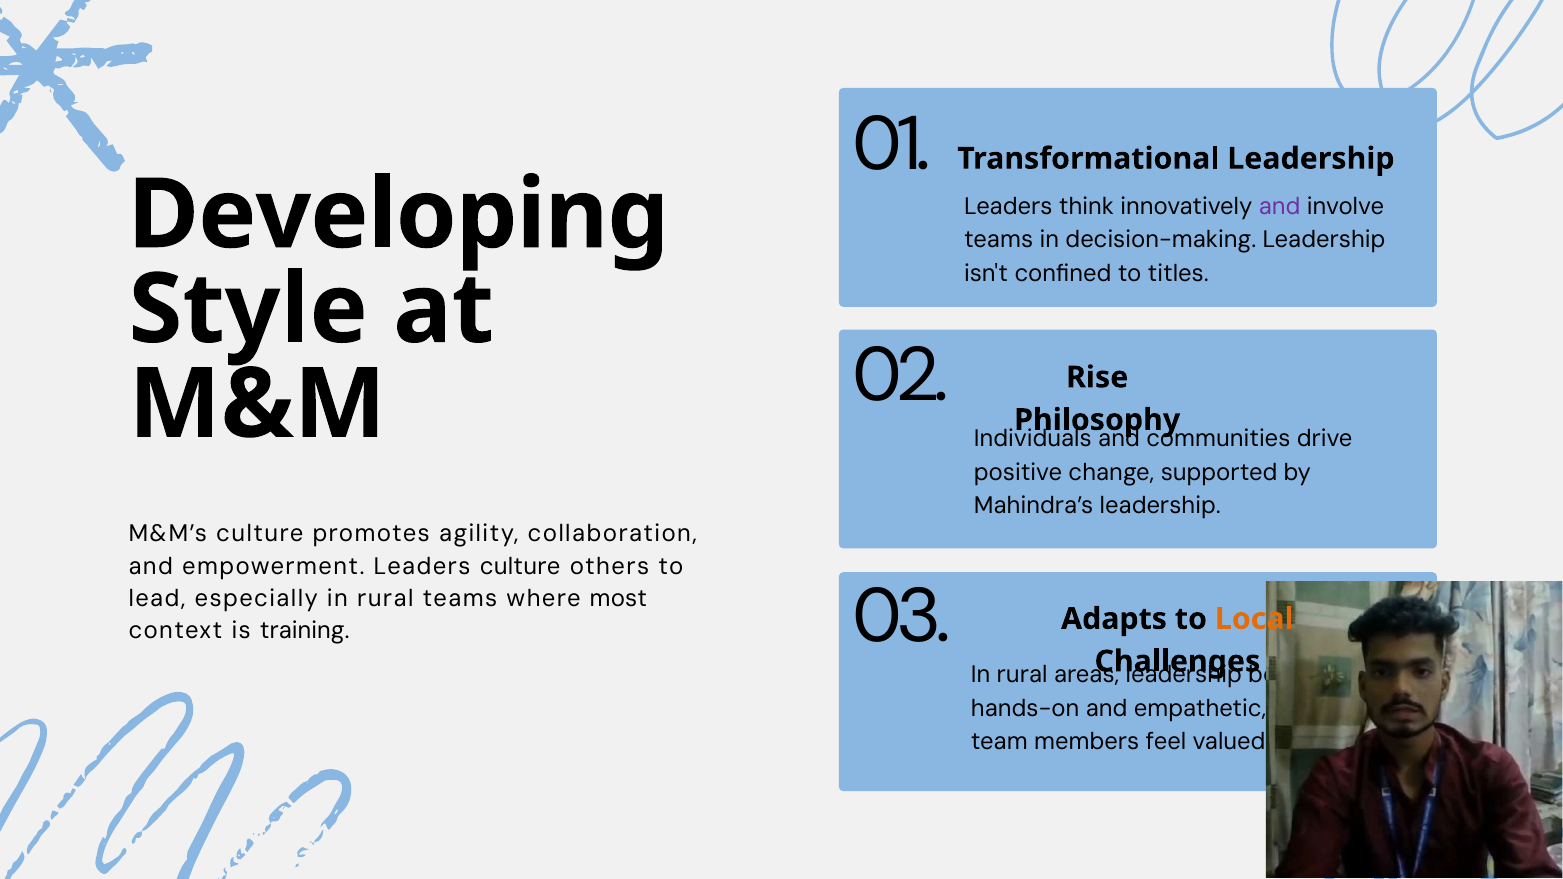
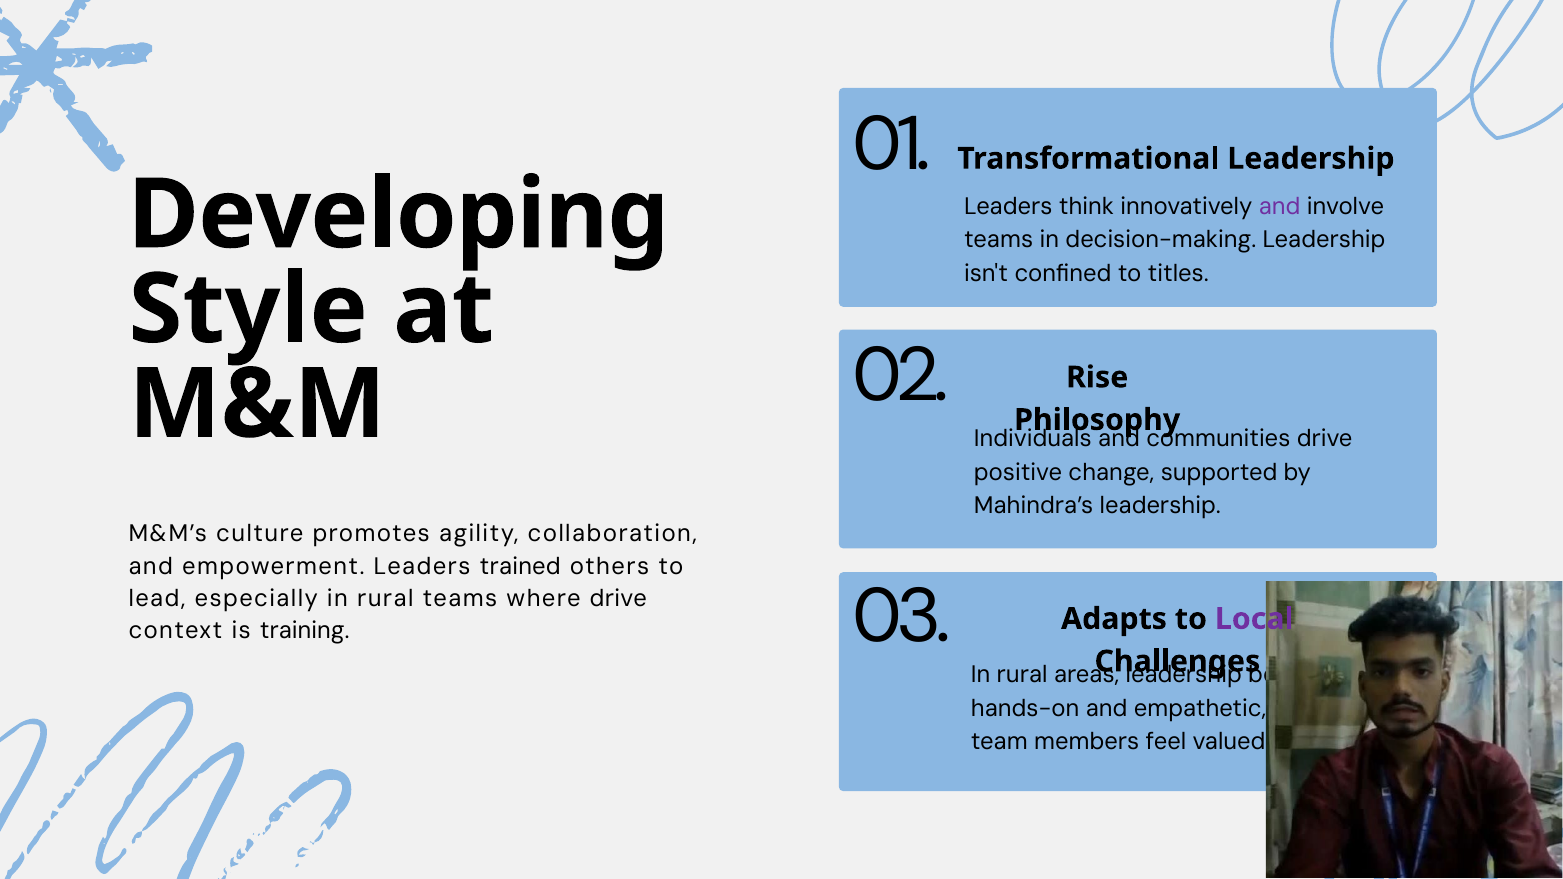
Leaders culture: culture -> trained
where most: most -> drive
Local colour: orange -> purple
